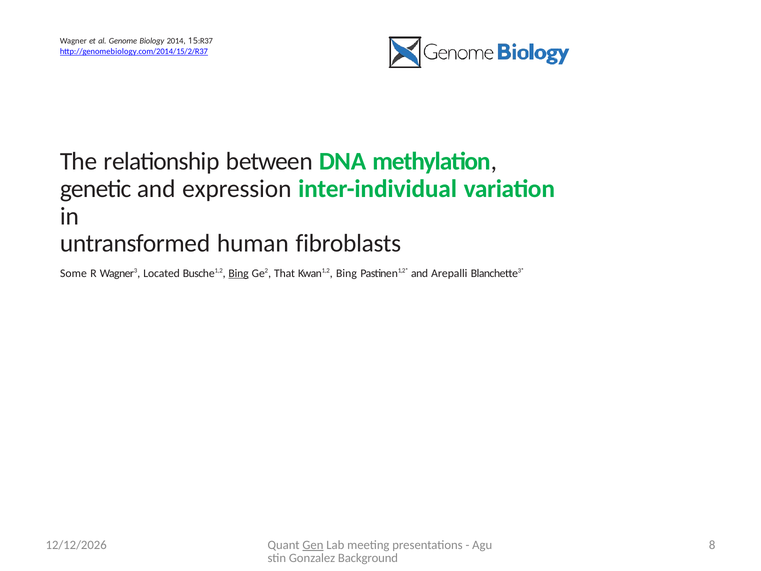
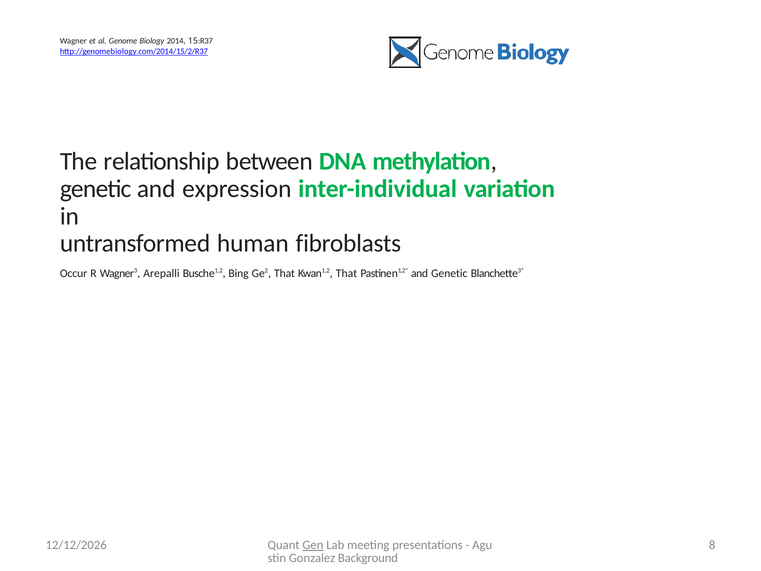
Some: Some -> Occur
Located: Located -> Arepalli
Bing at (239, 273) underline: present -> none
Kwan1,2 Bing: Bing -> That
and Arepalli: Arepalli -> Genetic
